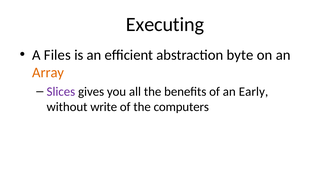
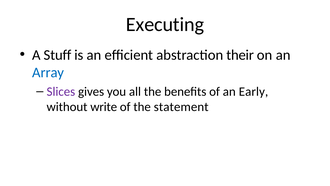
Files: Files -> Stuff
byte: byte -> their
Array colour: orange -> blue
computers: computers -> statement
